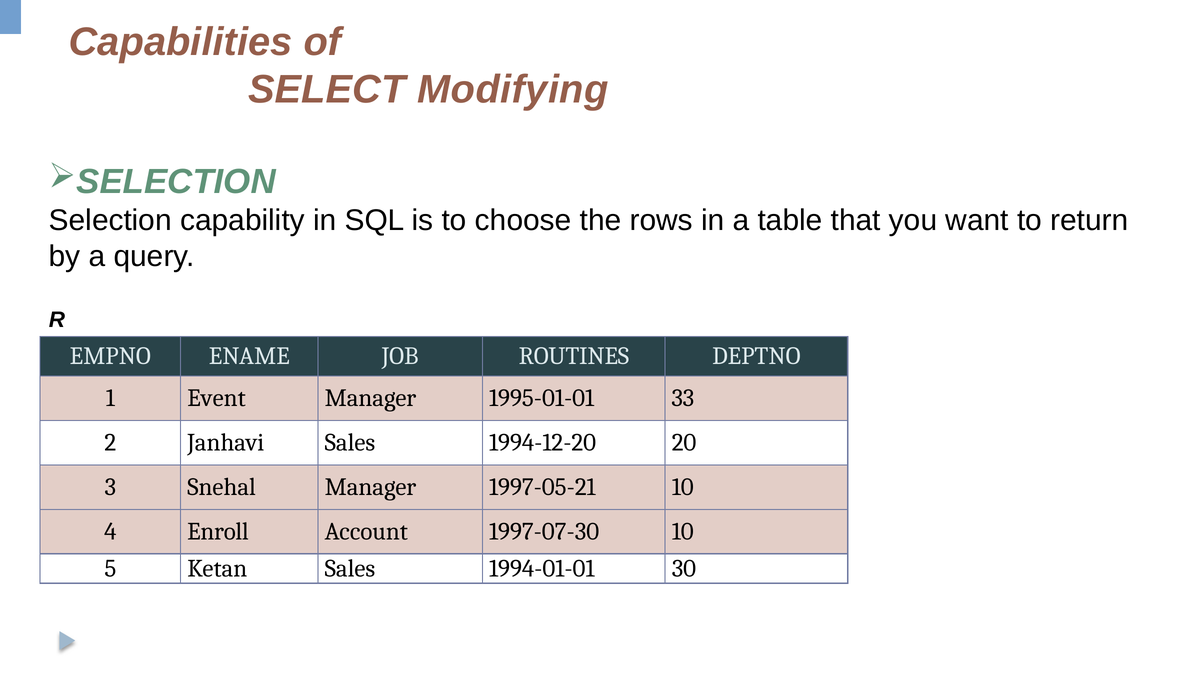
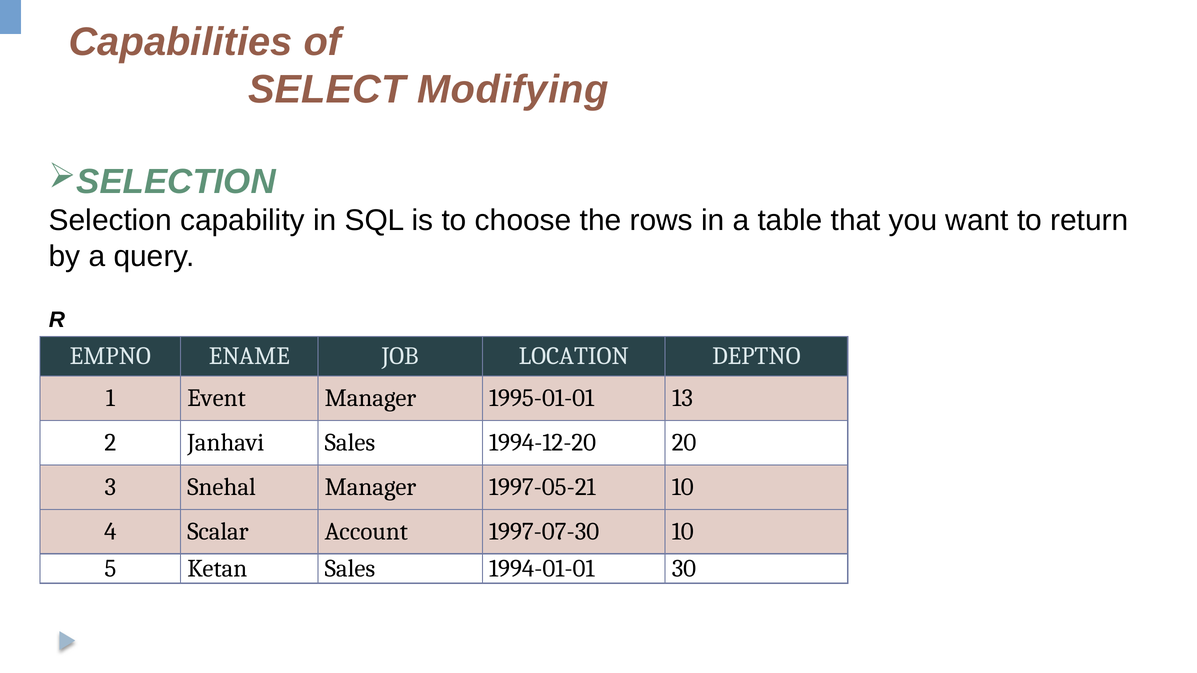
ROUTINES: ROUTINES -> LOCATION
33: 33 -> 13
Enroll: Enroll -> Scalar
